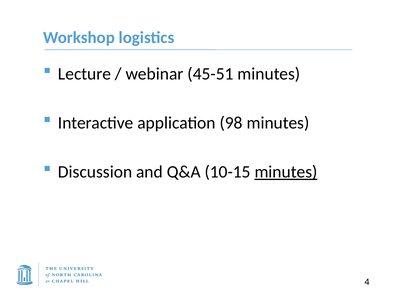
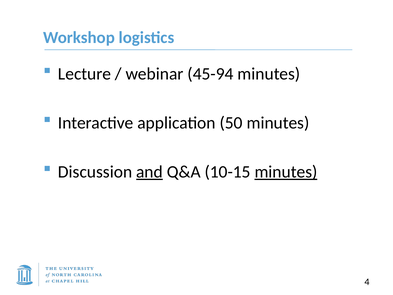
45-51: 45-51 -> 45-94
98: 98 -> 50
and underline: none -> present
